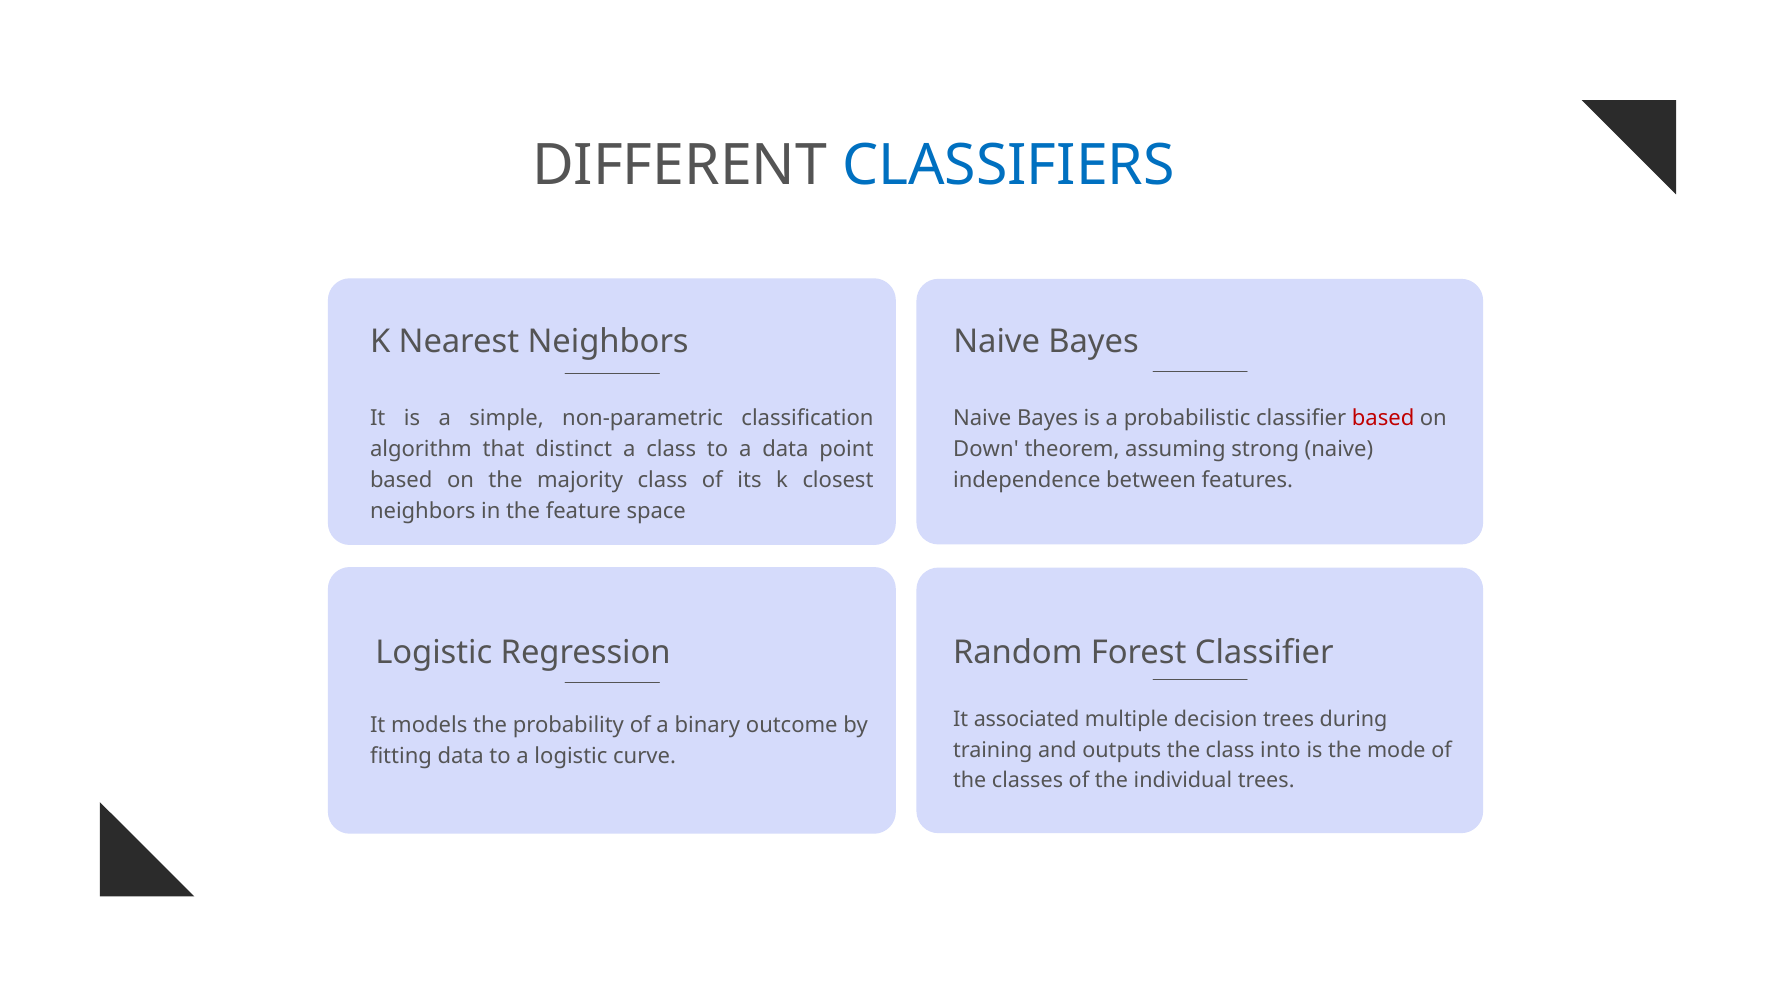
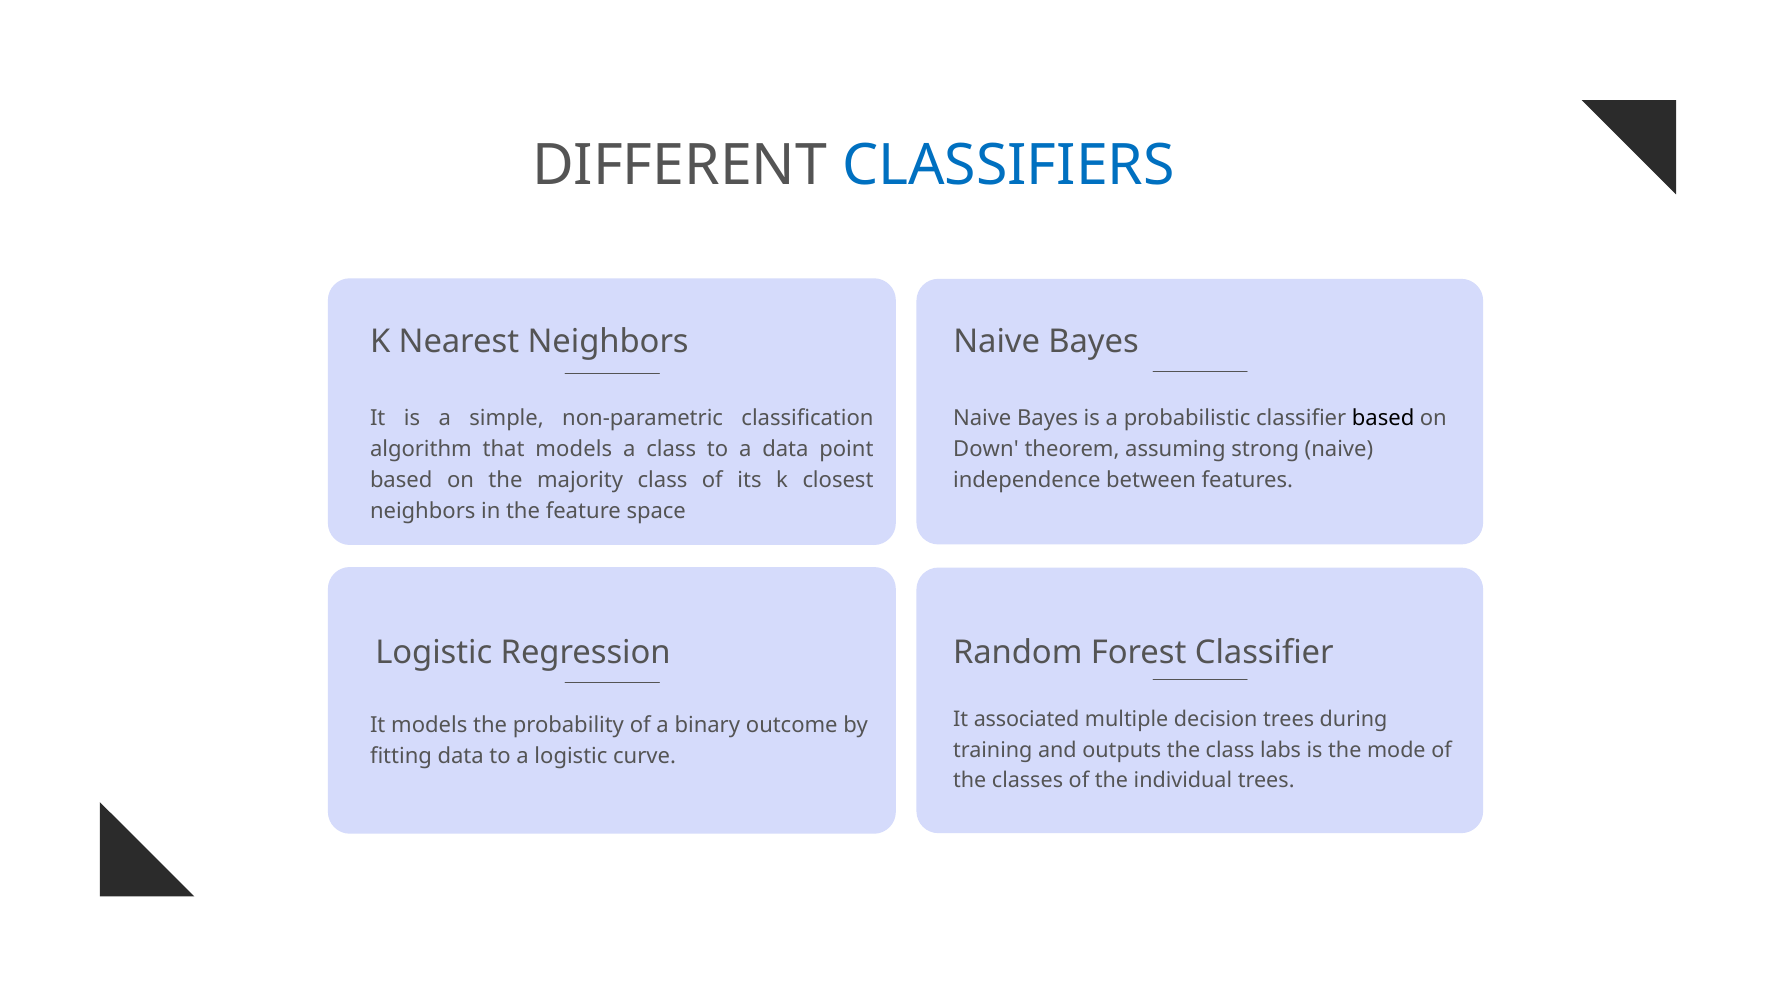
based at (1383, 419) colour: red -> black
that distinct: distinct -> models
into: into -> labs
